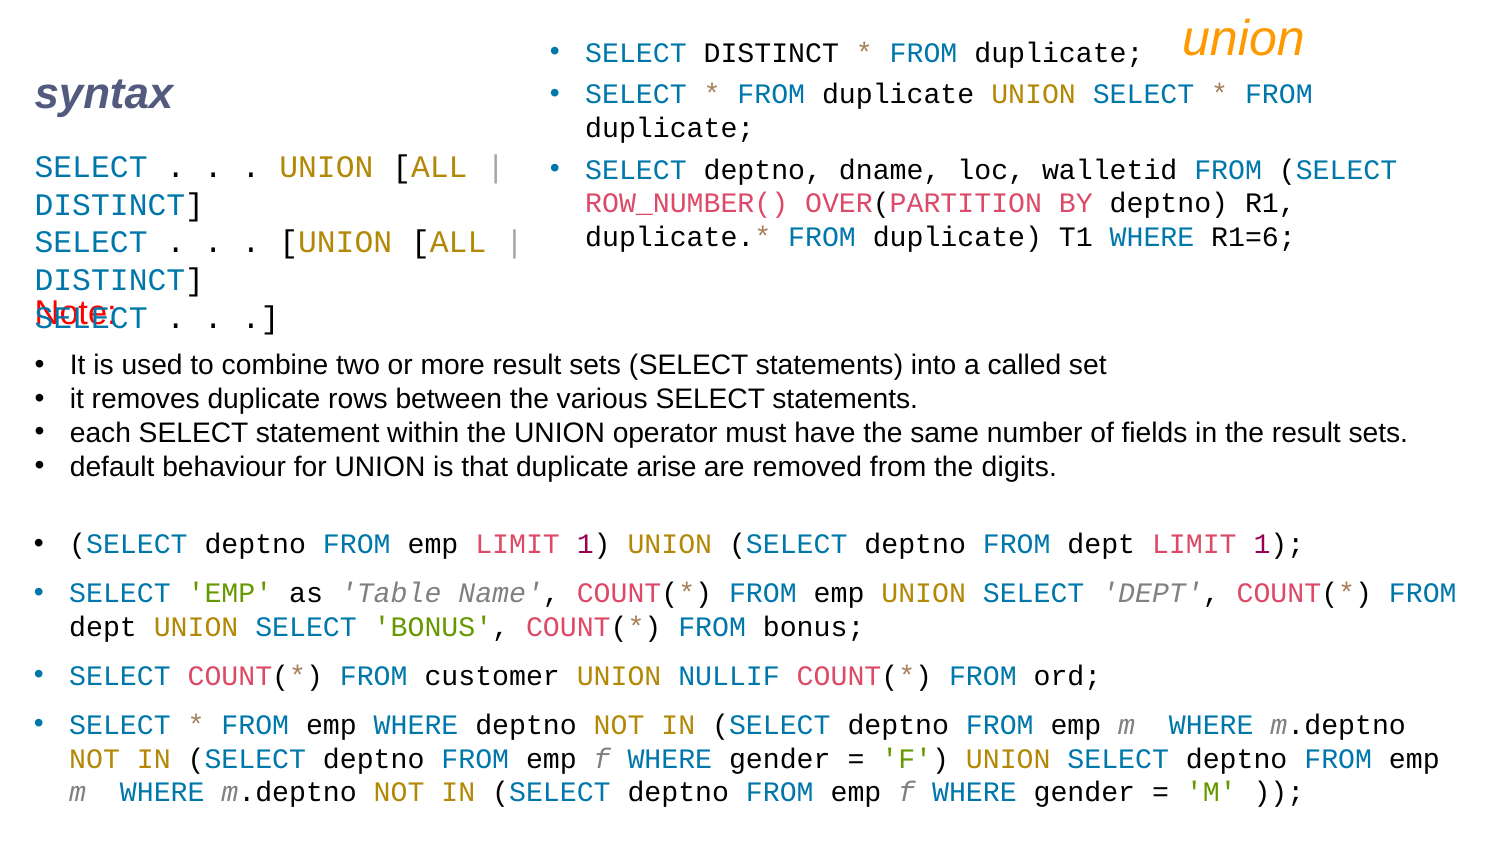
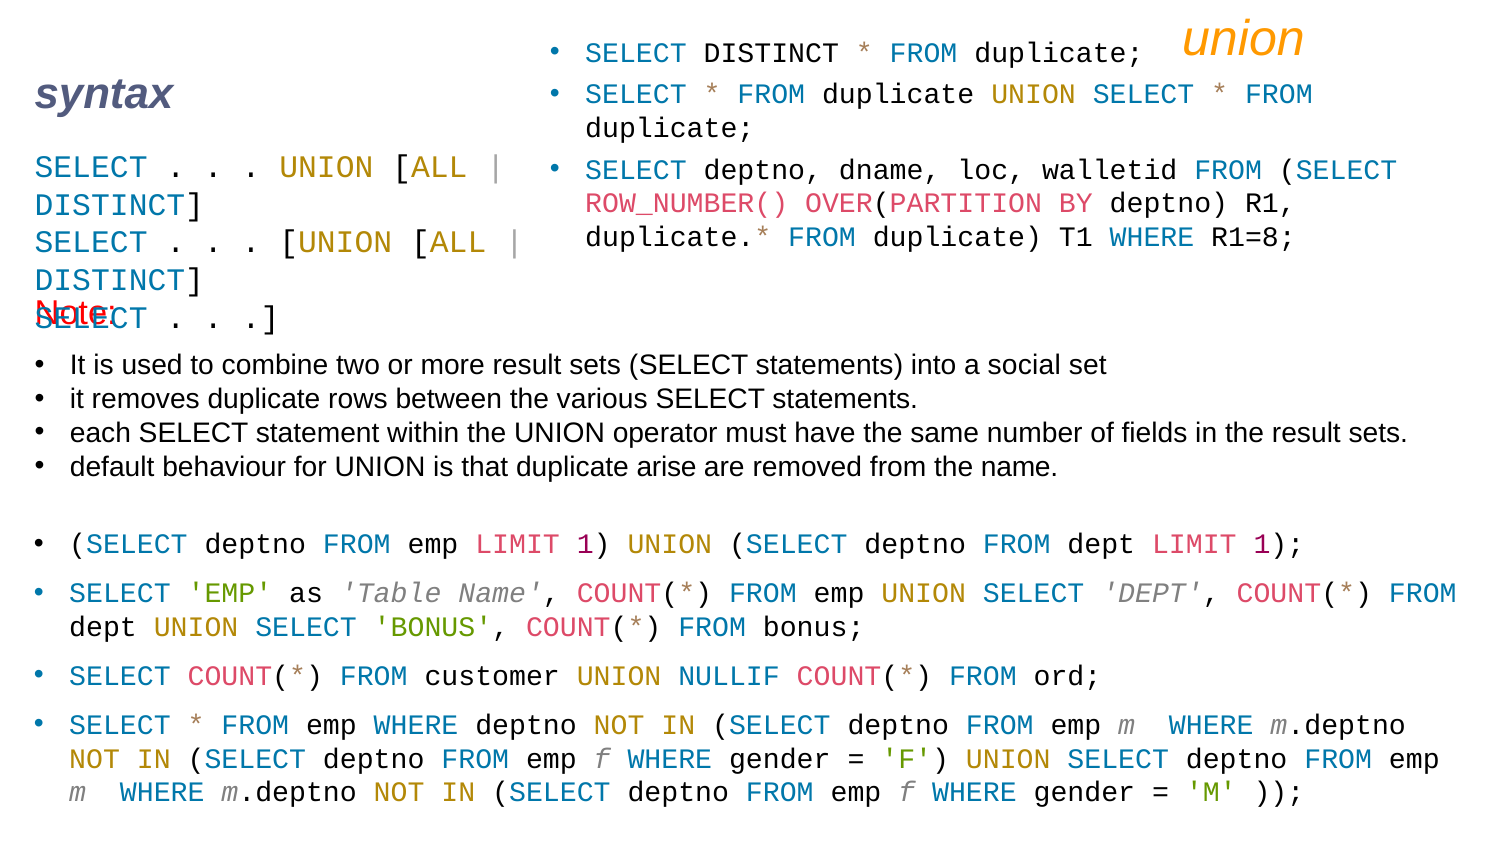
R1=6: R1=6 -> R1=8
called: called -> social
the digits: digits -> name
